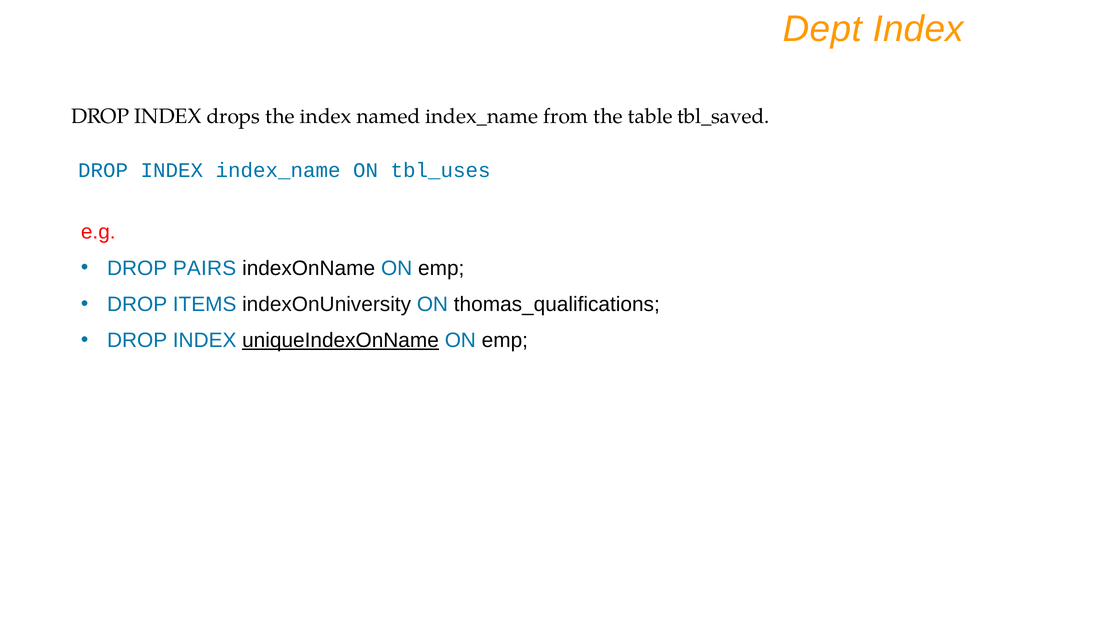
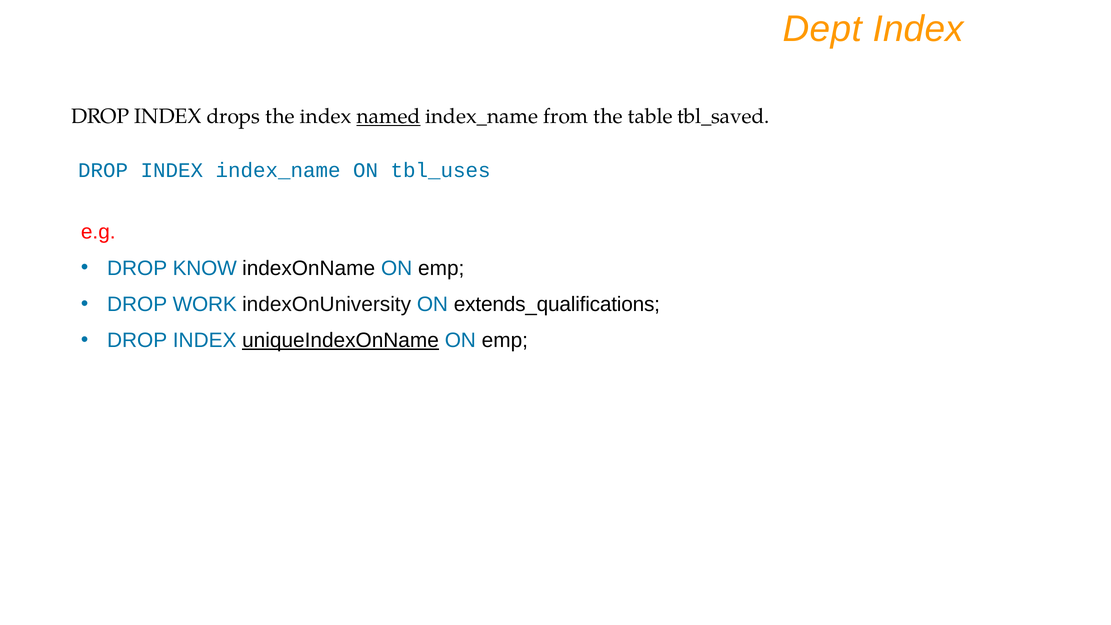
named underline: none -> present
PAIRS: PAIRS -> KNOW
ITEMS: ITEMS -> WORK
thomas_qualifications: thomas_qualifications -> extends_qualifications
